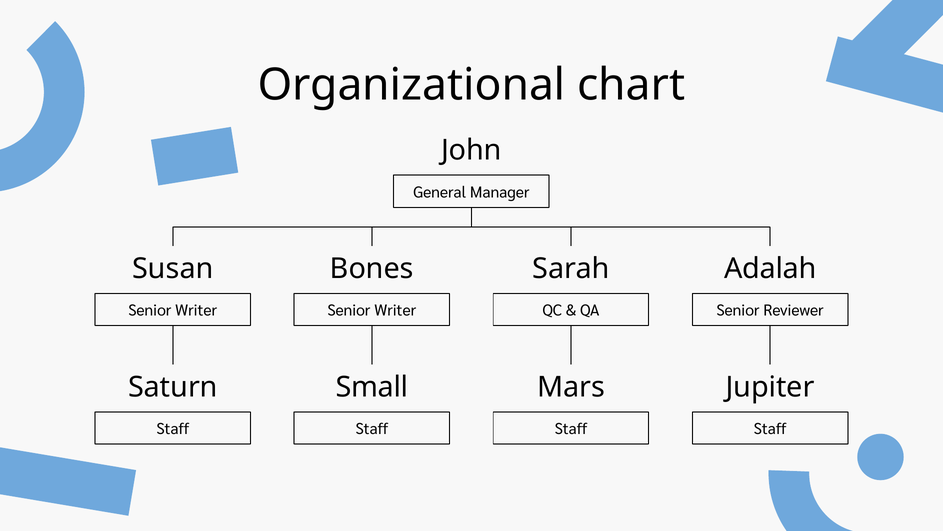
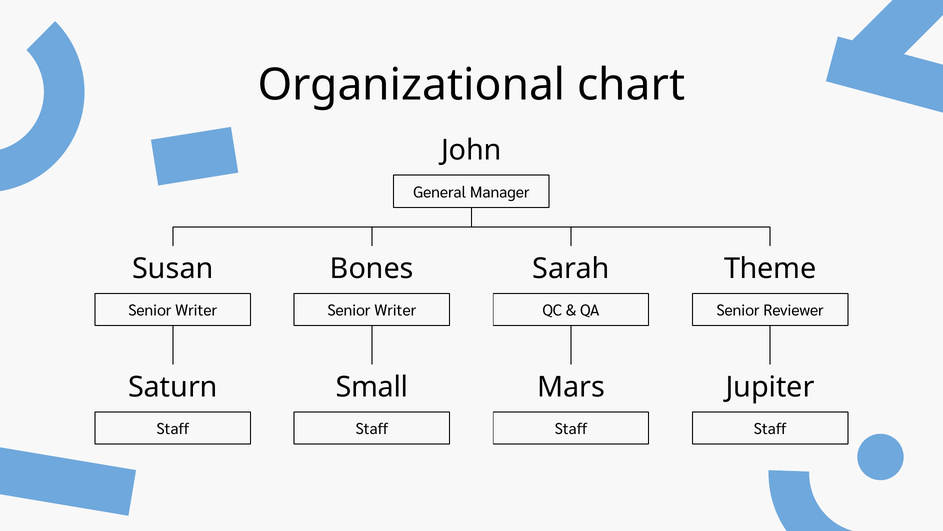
Adalah: Adalah -> Theme
